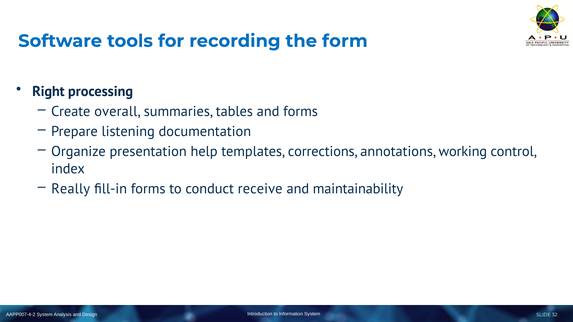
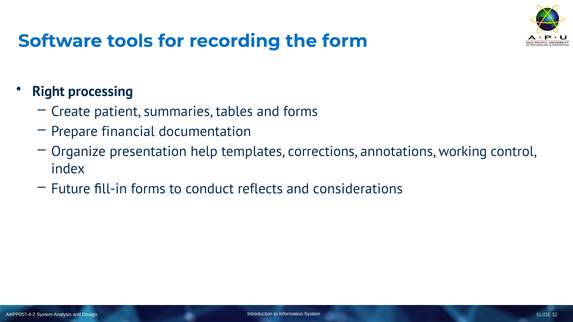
overall: overall -> patient
listening: listening -> financial
Really: Really -> Future
receive: receive -> reflects
maintainability: maintainability -> considerations
